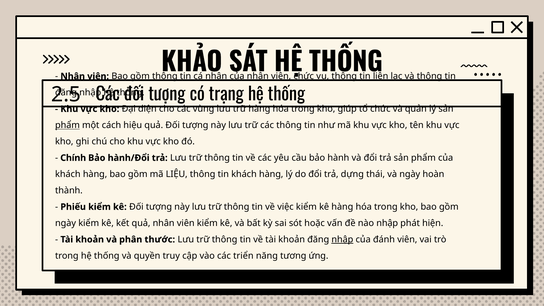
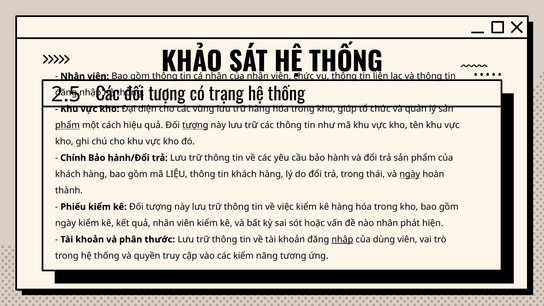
tượng at (195, 125) underline: none -> present
trả dựng: dựng -> trong
ngày at (410, 174) underline: none -> present
nào nhập: nhập -> nhân
đánh: đánh -> dùng
các triển: triển -> kiểm
